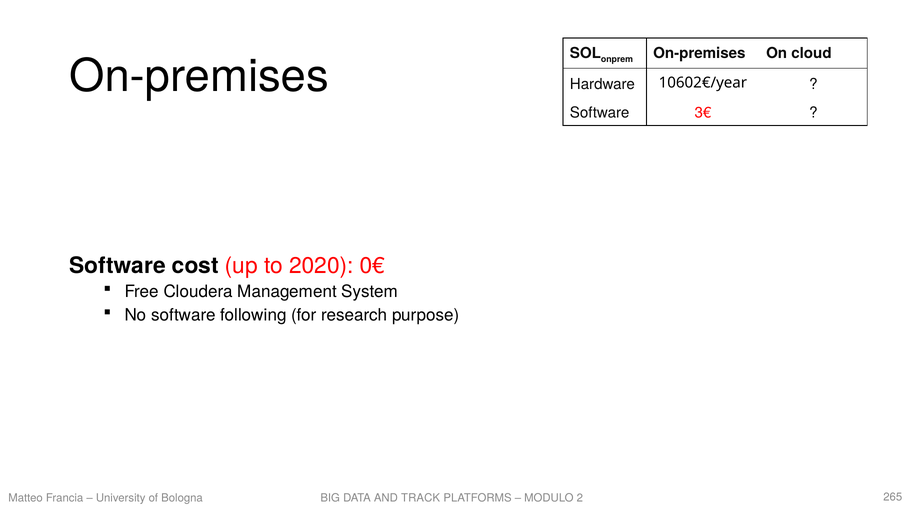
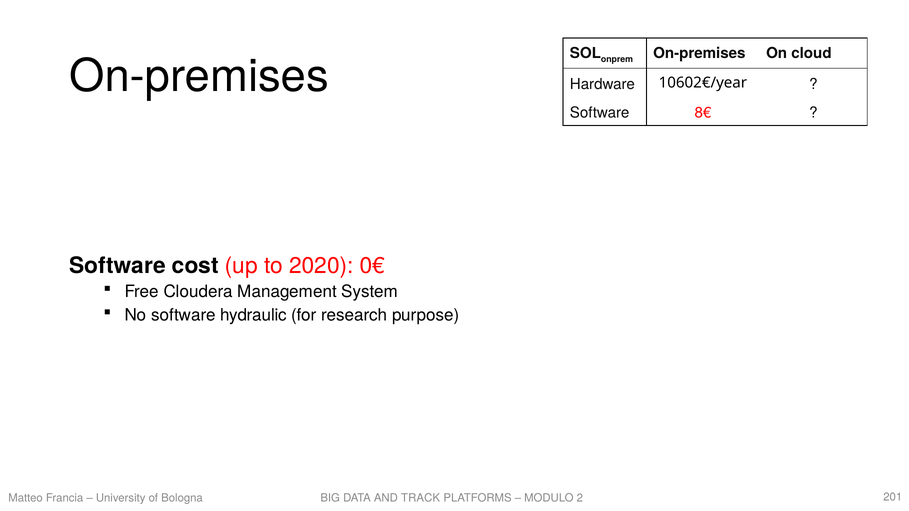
3€: 3€ -> 8€
following: following -> hydraulic
265: 265 -> 201
